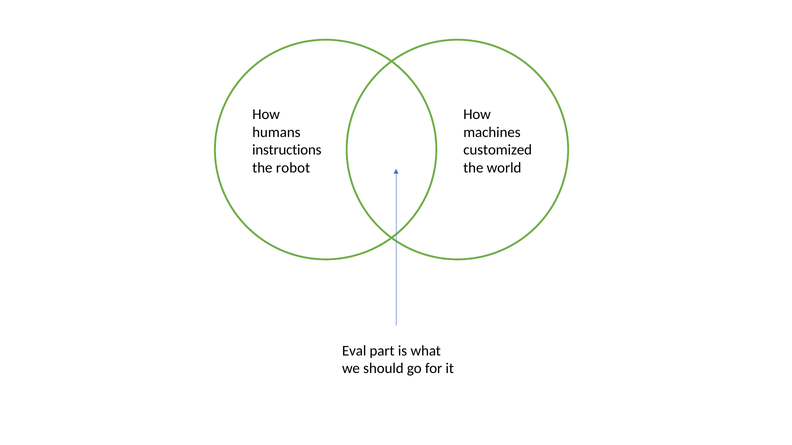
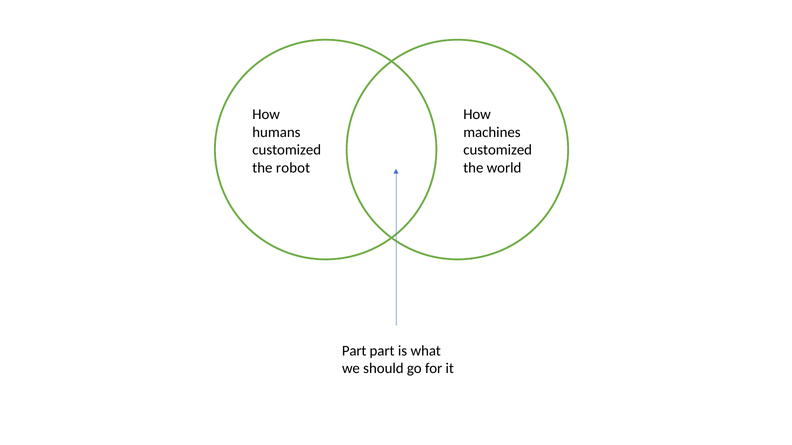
instructions at (287, 150): instructions -> customized
Eval at (354, 351): Eval -> Part
